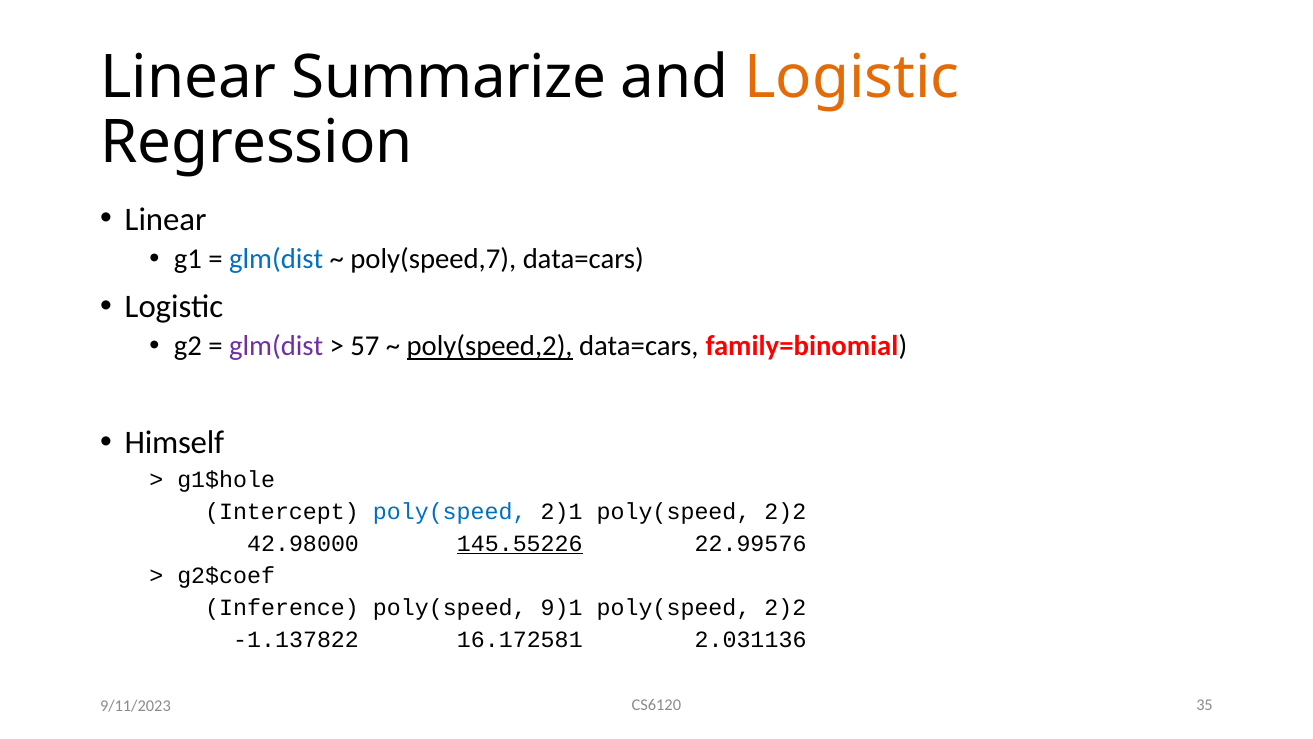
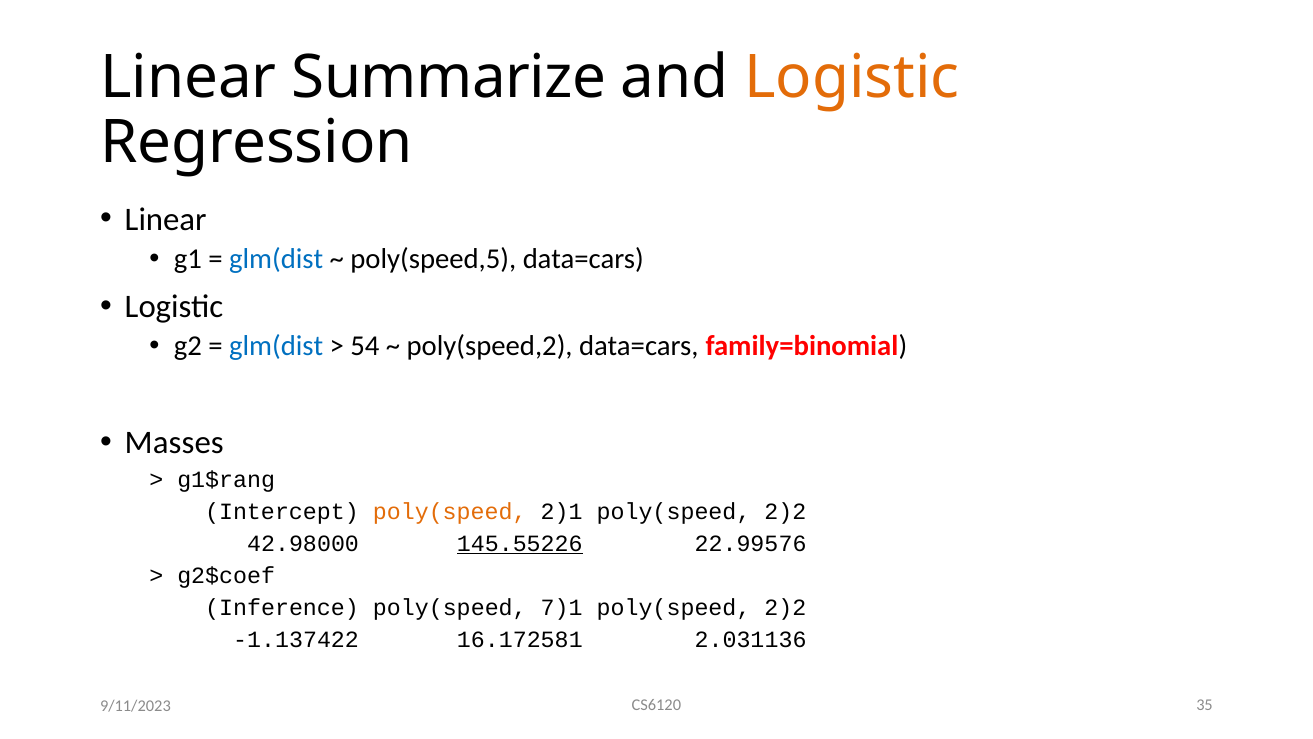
poly(speed,7: poly(speed,7 -> poly(speed,5
glm(dist at (276, 346) colour: purple -> blue
57: 57 -> 54
poly(speed,2 underline: present -> none
Himself: Himself -> Masses
g1$hole: g1$hole -> g1$rang
poly(speed at (450, 511) colour: blue -> orange
9)1: 9)1 -> 7)1
-1.137822: -1.137822 -> -1.137422
